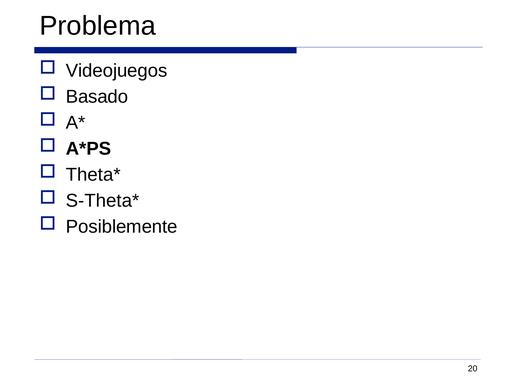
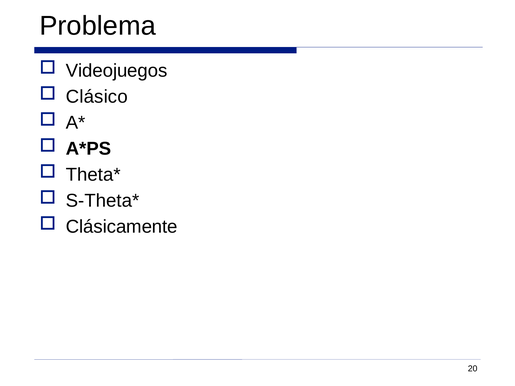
Basado: Basado -> Clásico
Posiblemente: Posiblemente -> Clásicamente
